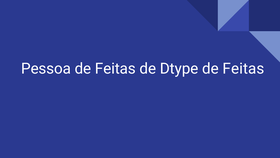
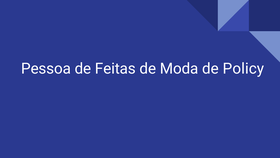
Dtype: Dtype -> Moda
Feitas at (243, 69): Feitas -> Policy
